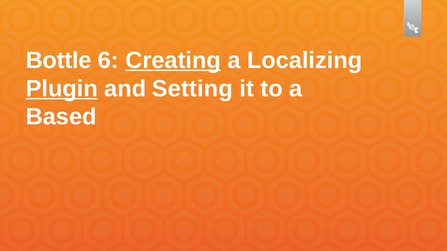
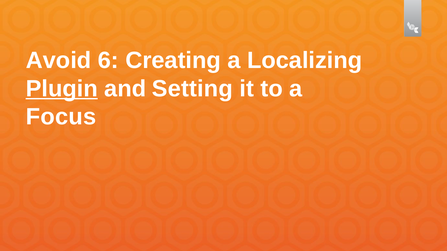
Bottle: Bottle -> Avoid
Creating underline: present -> none
Based: Based -> Focus
